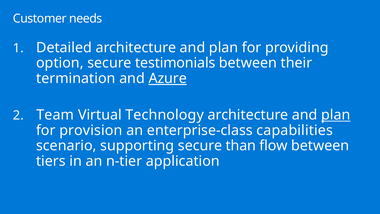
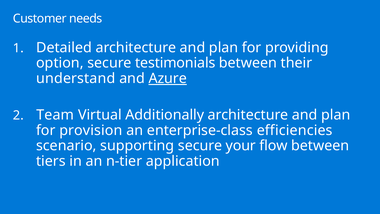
termination: termination -> understand
Technology: Technology -> Additionally
plan at (336, 115) underline: present -> none
capabilities: capabilities -> efficiencies
than: than -> your
